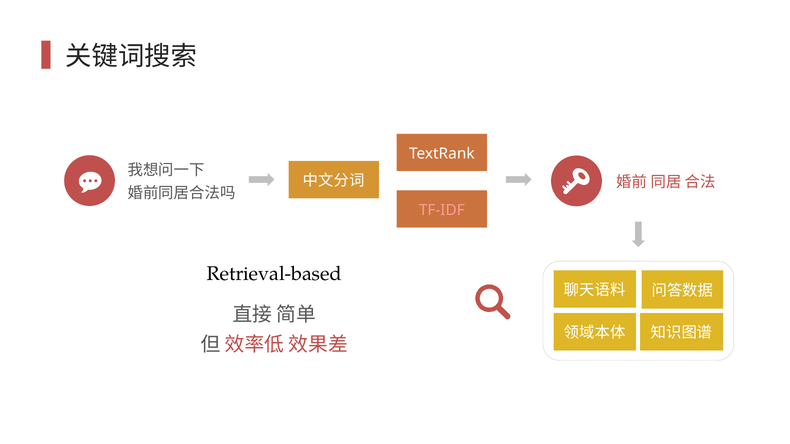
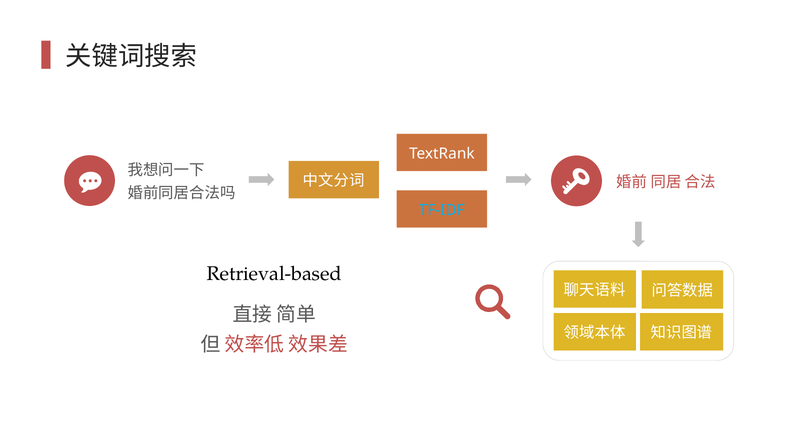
TF-IDF colour: pink -> light blue
